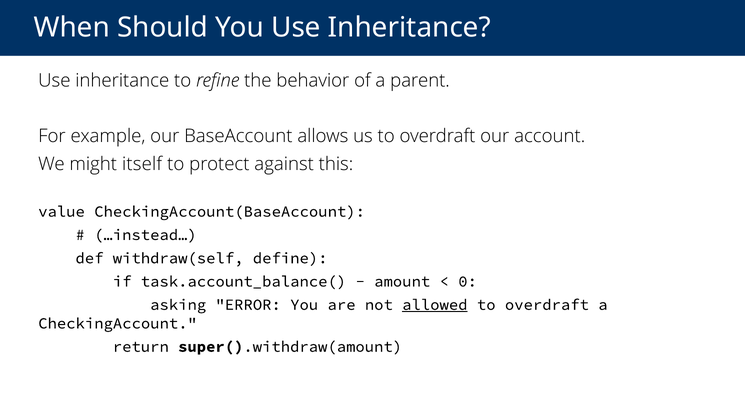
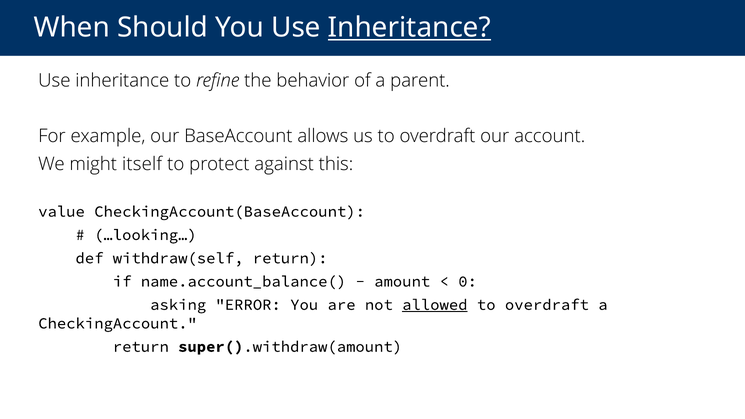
Inheritance at (409, 28) underline: none -> present
…instead…: …instead… -> …looking…
withdraw(self define: define -> return
task.account_balance(: task.account_balance( -> name.account_balance(
